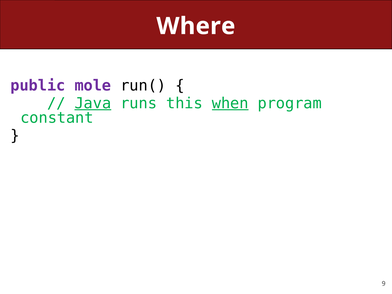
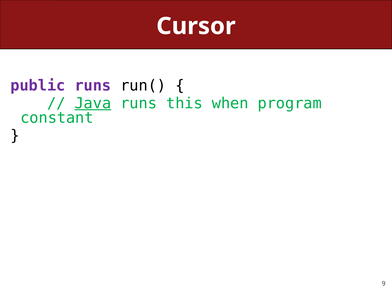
Where: Where -> Cursor
public mole: mole -> runs
when underline: present -> none
